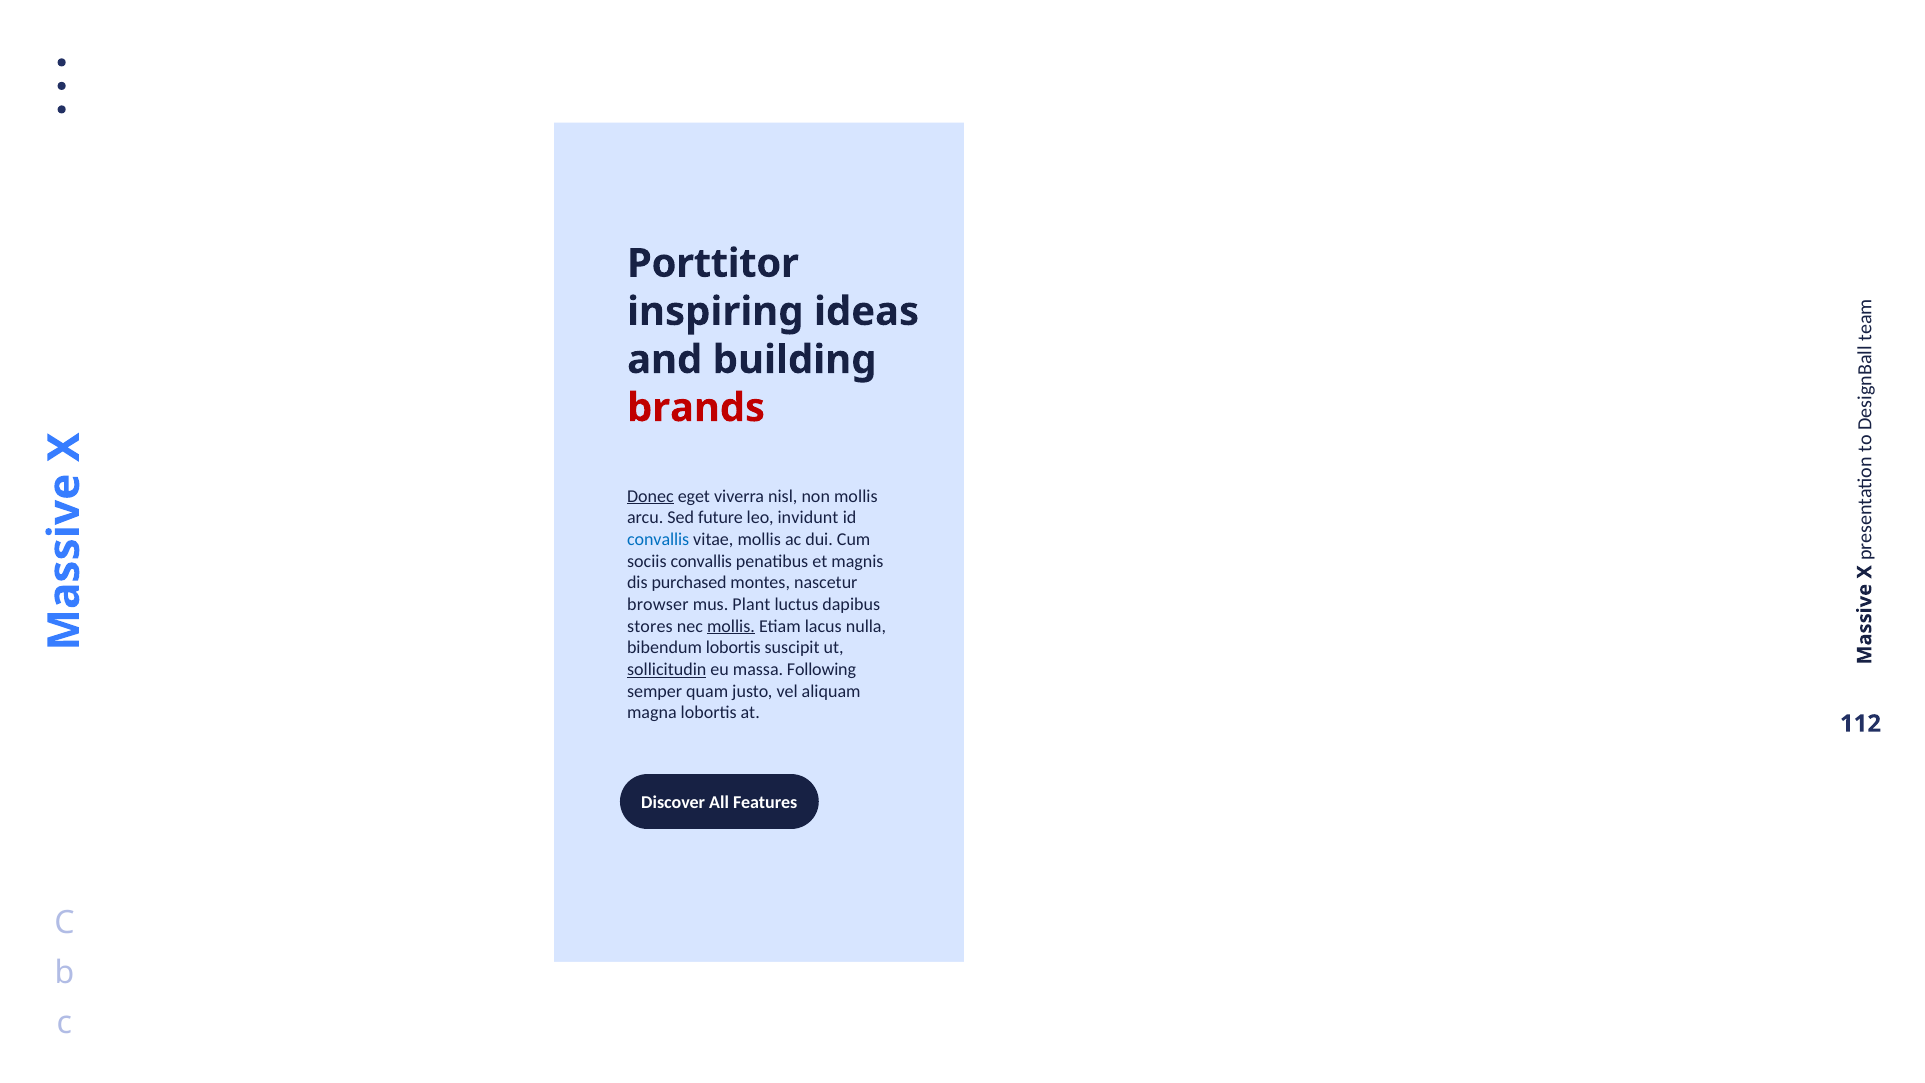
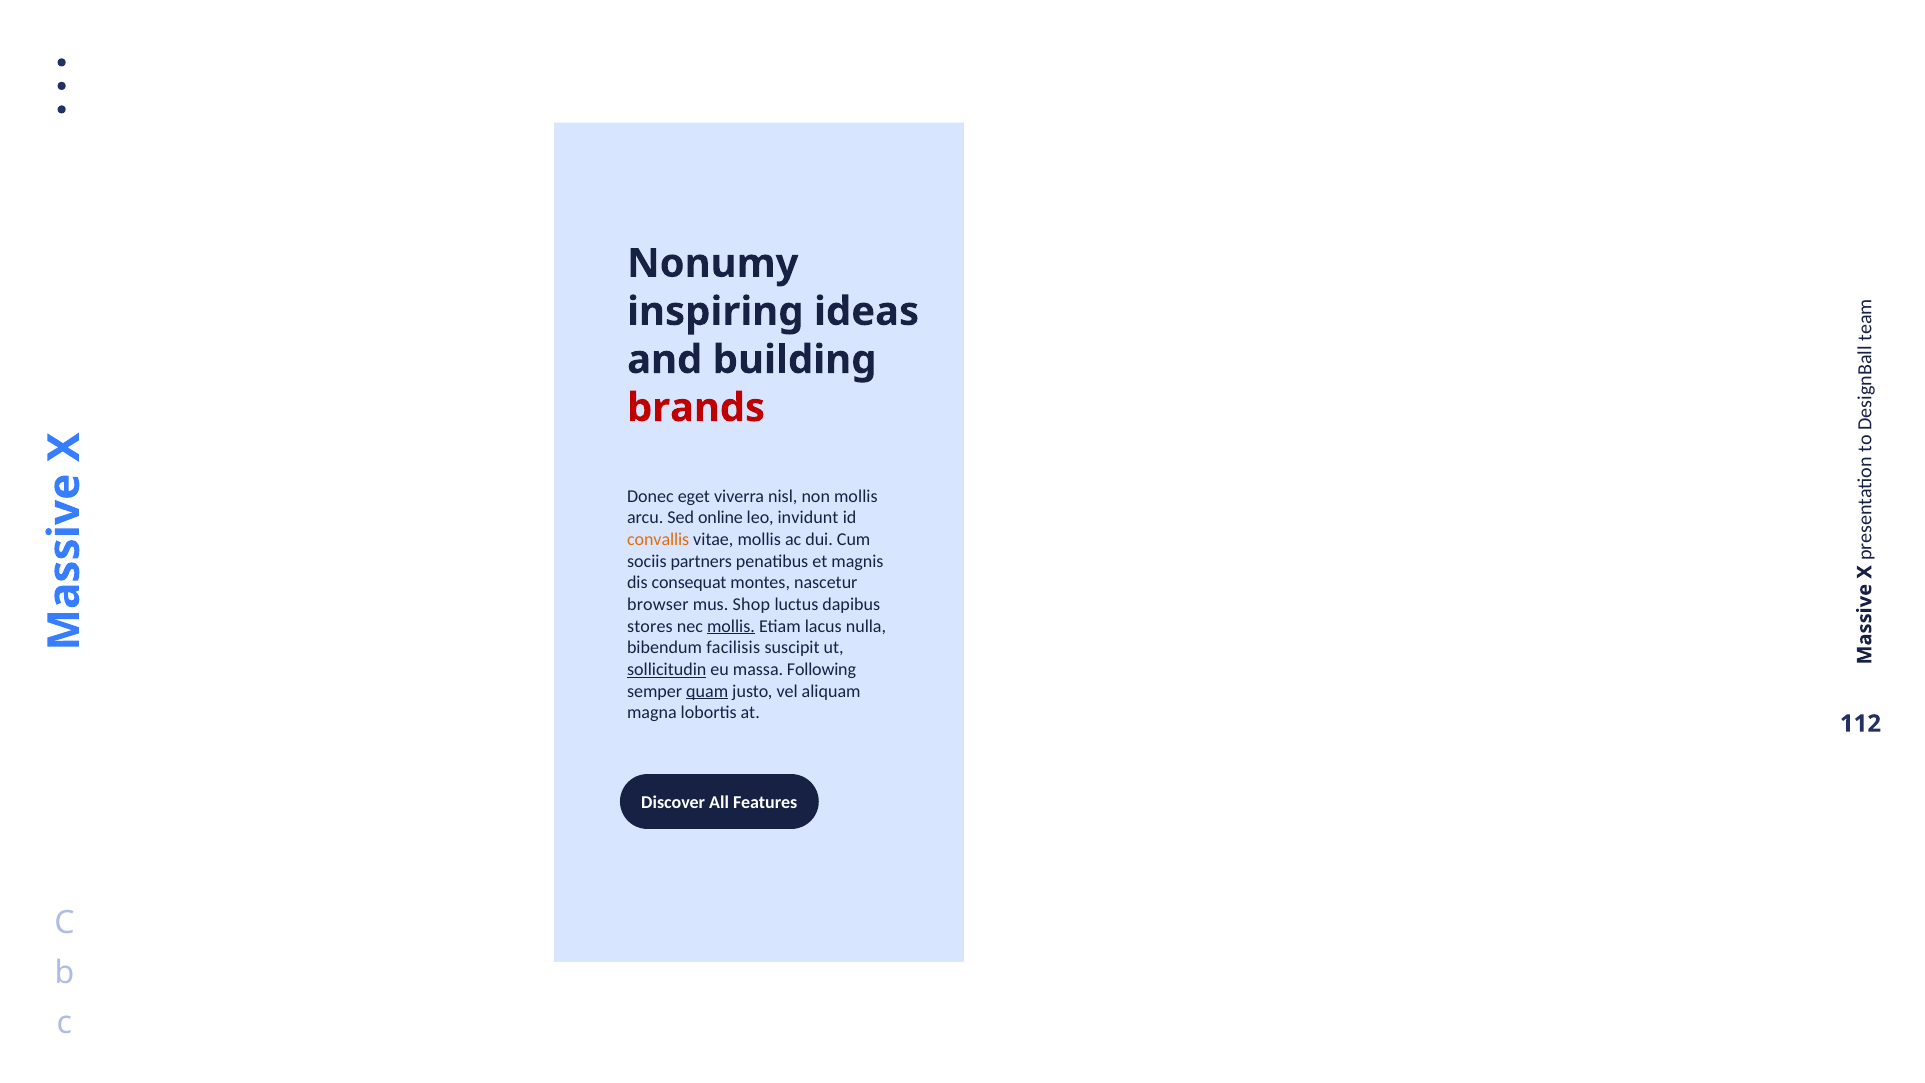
Porttitor: Porttitor -> Nonumy
Donec underline: present -> none
future: future -> online
convallis at (658, 539) colour: blue -> orange
sociis convallis: convallis -> partners
purchased: purchased -> consequat
Plant: Plant -> Shop
bibendum lobortis: lobortis -> facilisis
quam underline: none -> present
